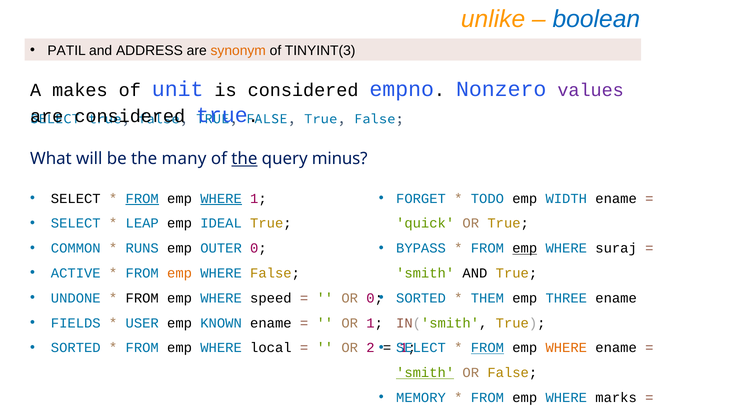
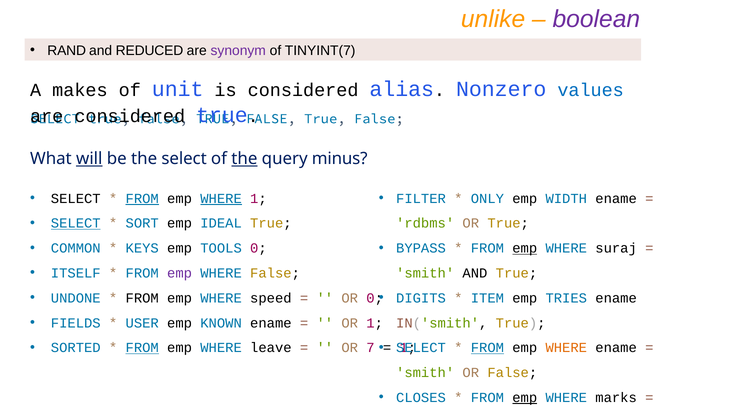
boolean colour: blue -> purple
PATIL: PATIL -> RAND
ADDRESS: ADDRESS -> REDUCED
synonym colour: orange -> purple
TINYINT(3: TINYINT(3 -> TINYINT(7
empno: empno -> alias
values colour: purple -> blue
will underline: none -> present
the many: many -> select
FORGET: FORGET -> FILTER
TODO: TODO -> ONLY
SELECT at (76, 223) underline: none -> present
LEAP: LEAP -> SORT
quick: quick -> rdbms
RUNS: RUNS -> KEYS
OUTER: OUTER -> TOOLS
ACTIVE: ACTIVE -> ITSELF
emp at (180, 273) colour: orange -> purple
SORTED at (421, 298): SORTED -> DIGITS
THEM: THEM -> ITEM
THREE: THREE -> TRIES
FROM at (142, 348) underline: none -> present
local: local -> leave
2: 2 -> 7
smith at (425, 373) underline: present -> none
MEMORY: MEMORY -> CLOSES
emp at (525, 398) underline: none -> present
